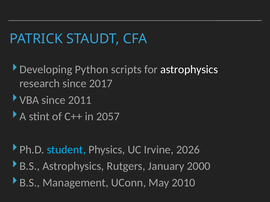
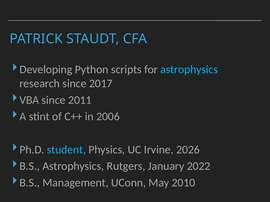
astrophysics at (189, 70) colour: white -> light blue
2057: 2057 -> 2006
2000: 2000 -> 2022
